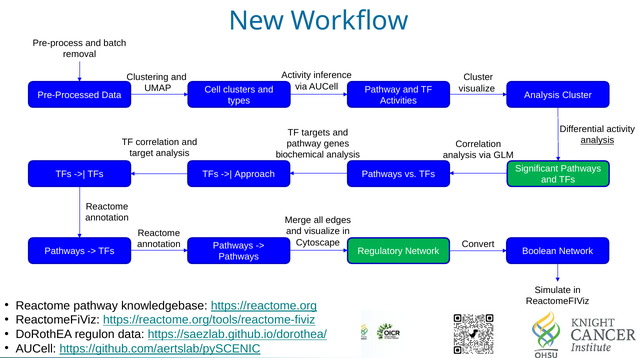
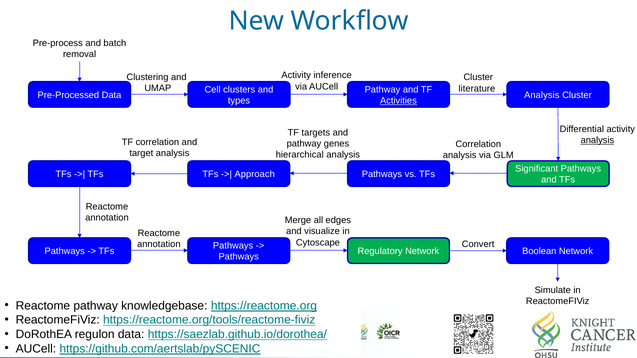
visualize at (477, 89): visualize -> literature
Activities underline: none -> present
biochemical: biochemical -> hierarchical
